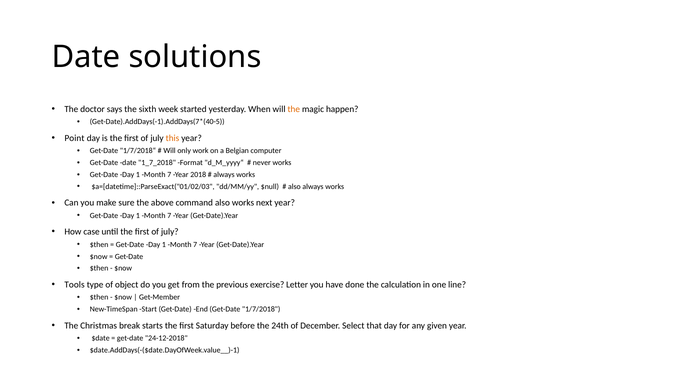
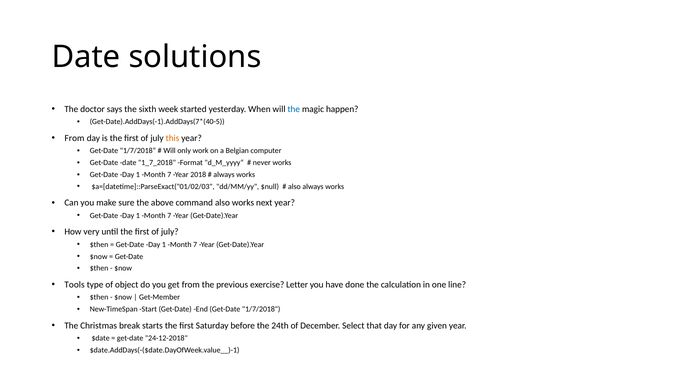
the at (294, 109) colour: orange -> blue
Point at (74, 138): Point -> From
case: case -> very
